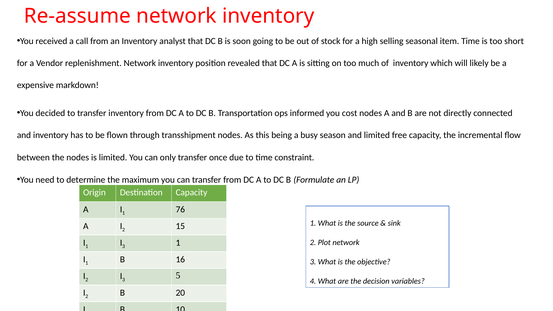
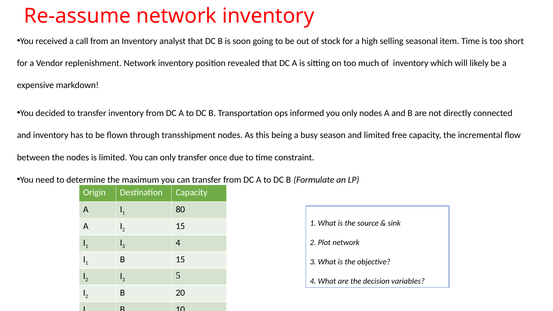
you cost: cost -> only
76: 76 -> 80
3 1: 1 -> 4
B 16: 16 -> 15
